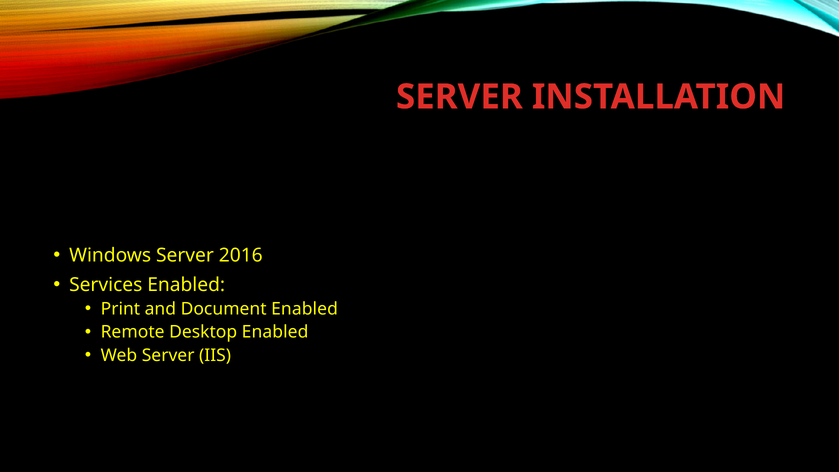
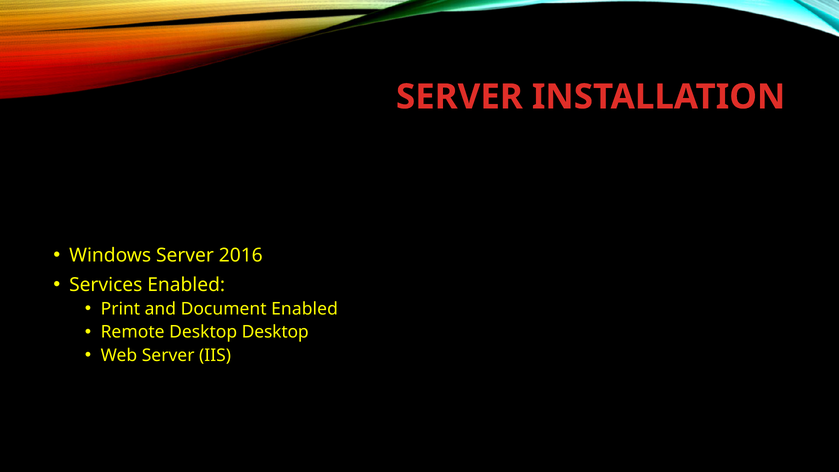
Desktop Enabled: Enabled -> Desktop
